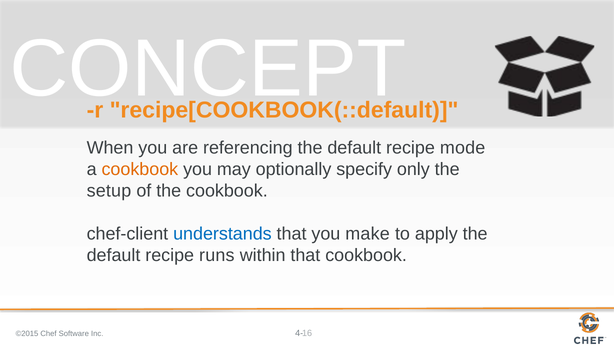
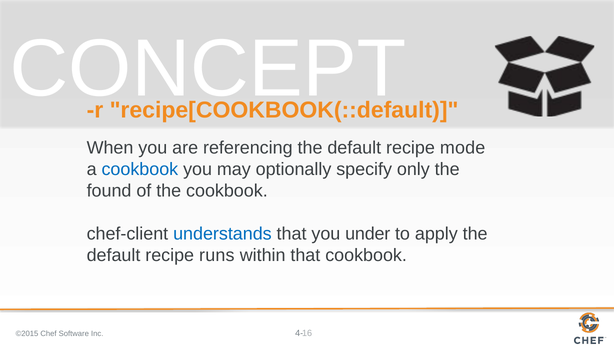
cookbook at (140, 169) colour: orange -> blue
setup: setup -> found
make: make -> under
